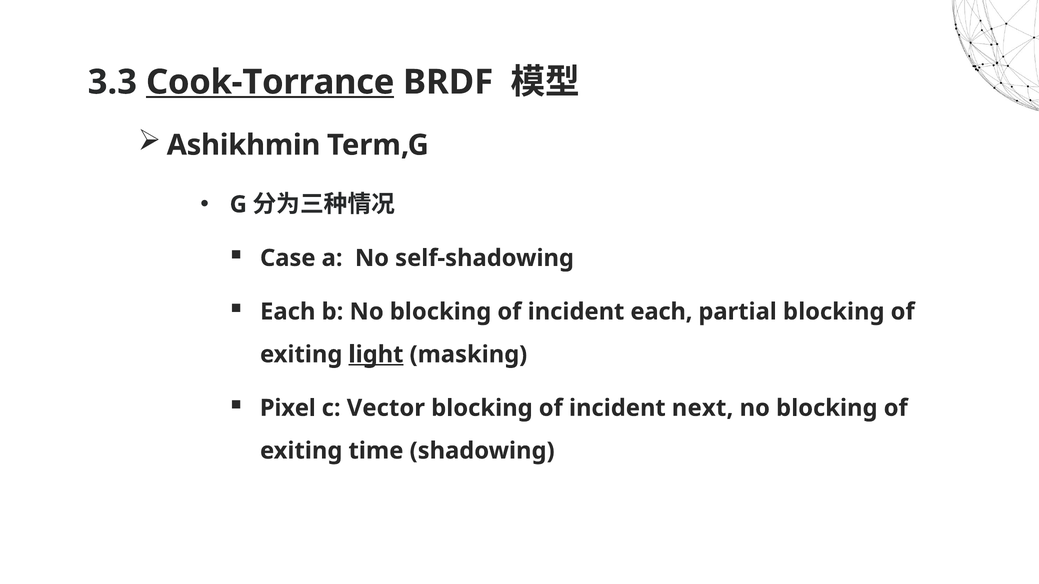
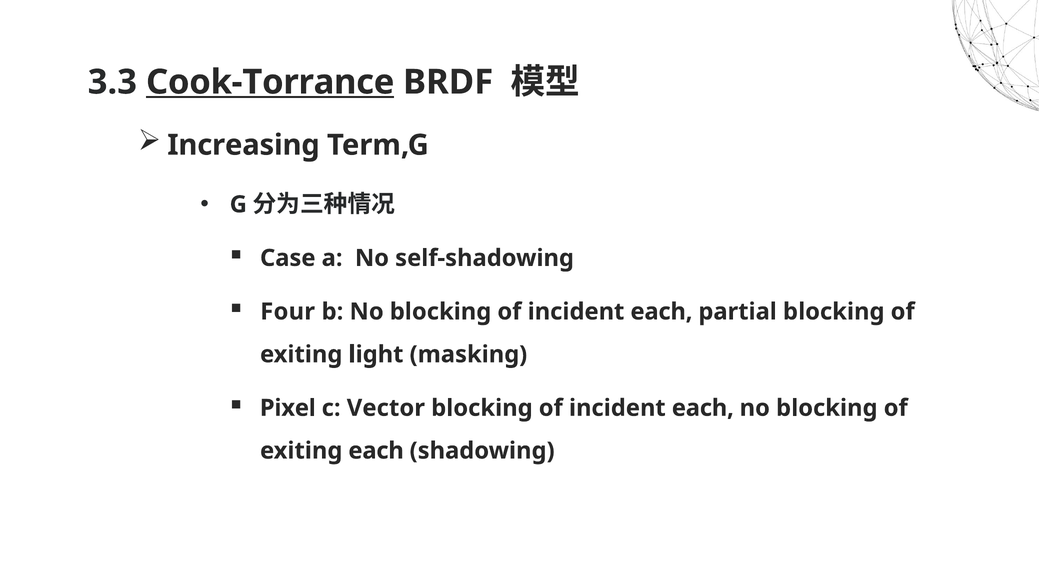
Ashikhmin: Ashikhmin -> Increasing
Each at (288, 312): Each -> Four
light underline: present -> none
next at (703, 408): next -> each
exiting time: time -> each
